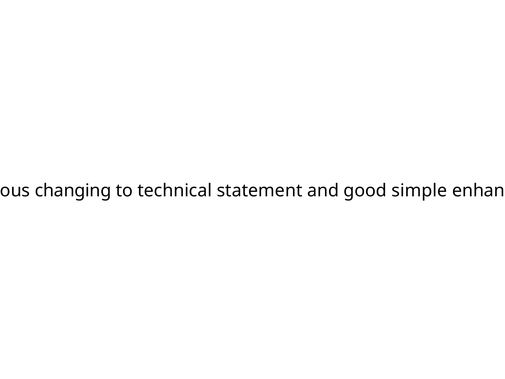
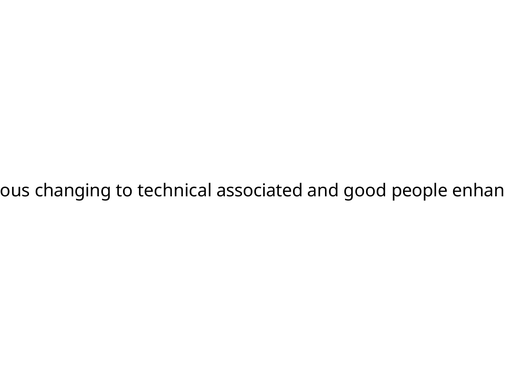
statement: statement -> associated
simple: simple -> people
